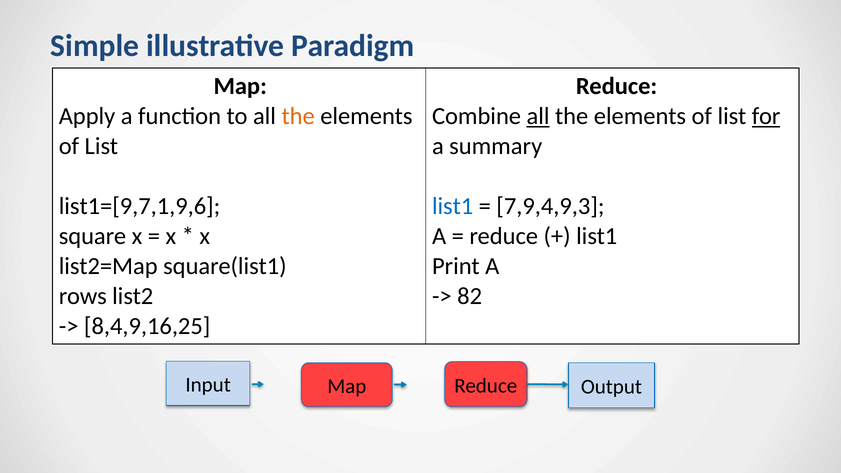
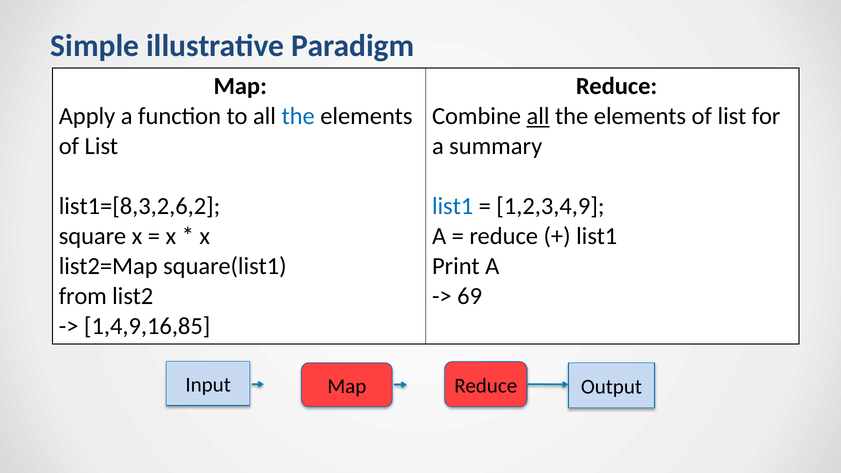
the at (298, 116) colour: orange -> blue
for underline: present -> none
list1=[9,7,1,9,6: list1=[9,7,1,9,6 -> list1=[8,3,2,6,2
7,9,4,9,3: 7,9,4,9,3 -> 1,2,3,4,9
rows: rows -> from
82: 82 -> 69
8,4,9,16,25: 8,4,9,16,25 -> 1,4,9,16,85
